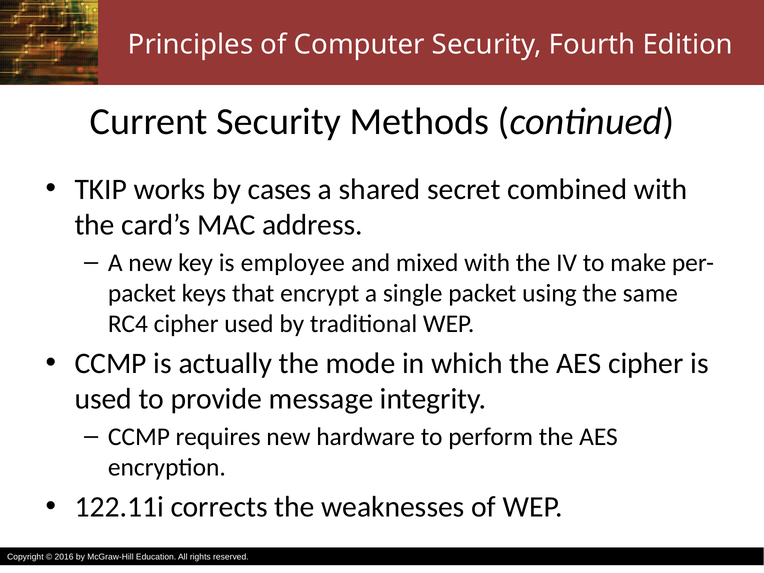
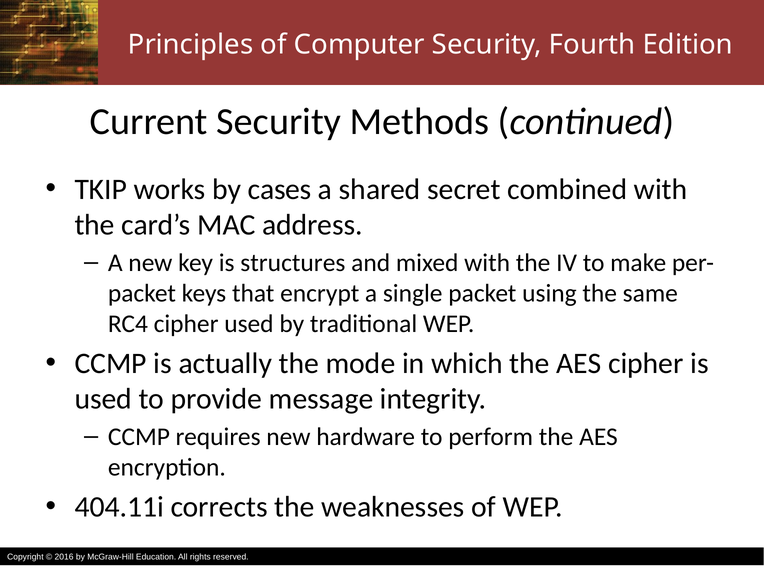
employee: employee -> structures
122.11i: 122.11i -> 404.11i
